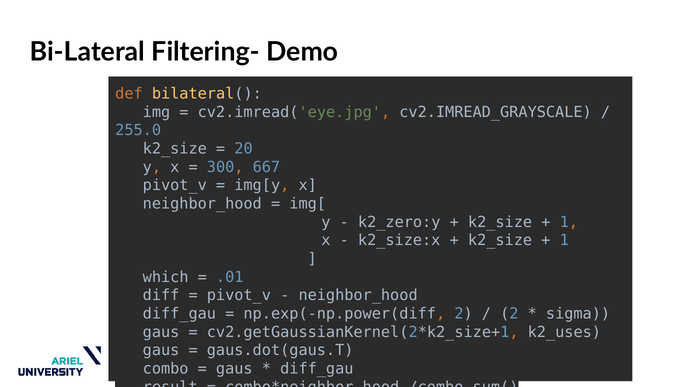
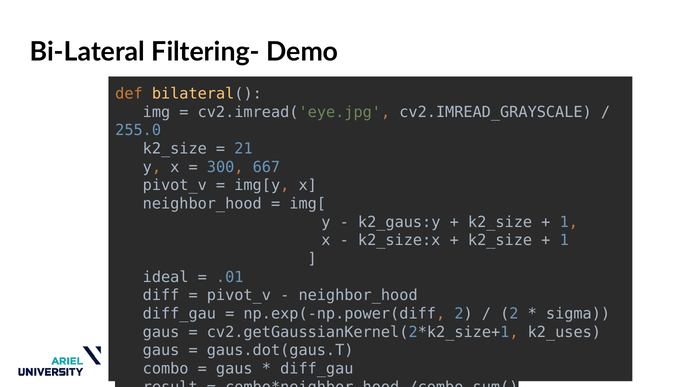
20: 20 -> 21
k2_zero:y: k2_zero:y -> k2_gaus:y
which: which -> ideal
